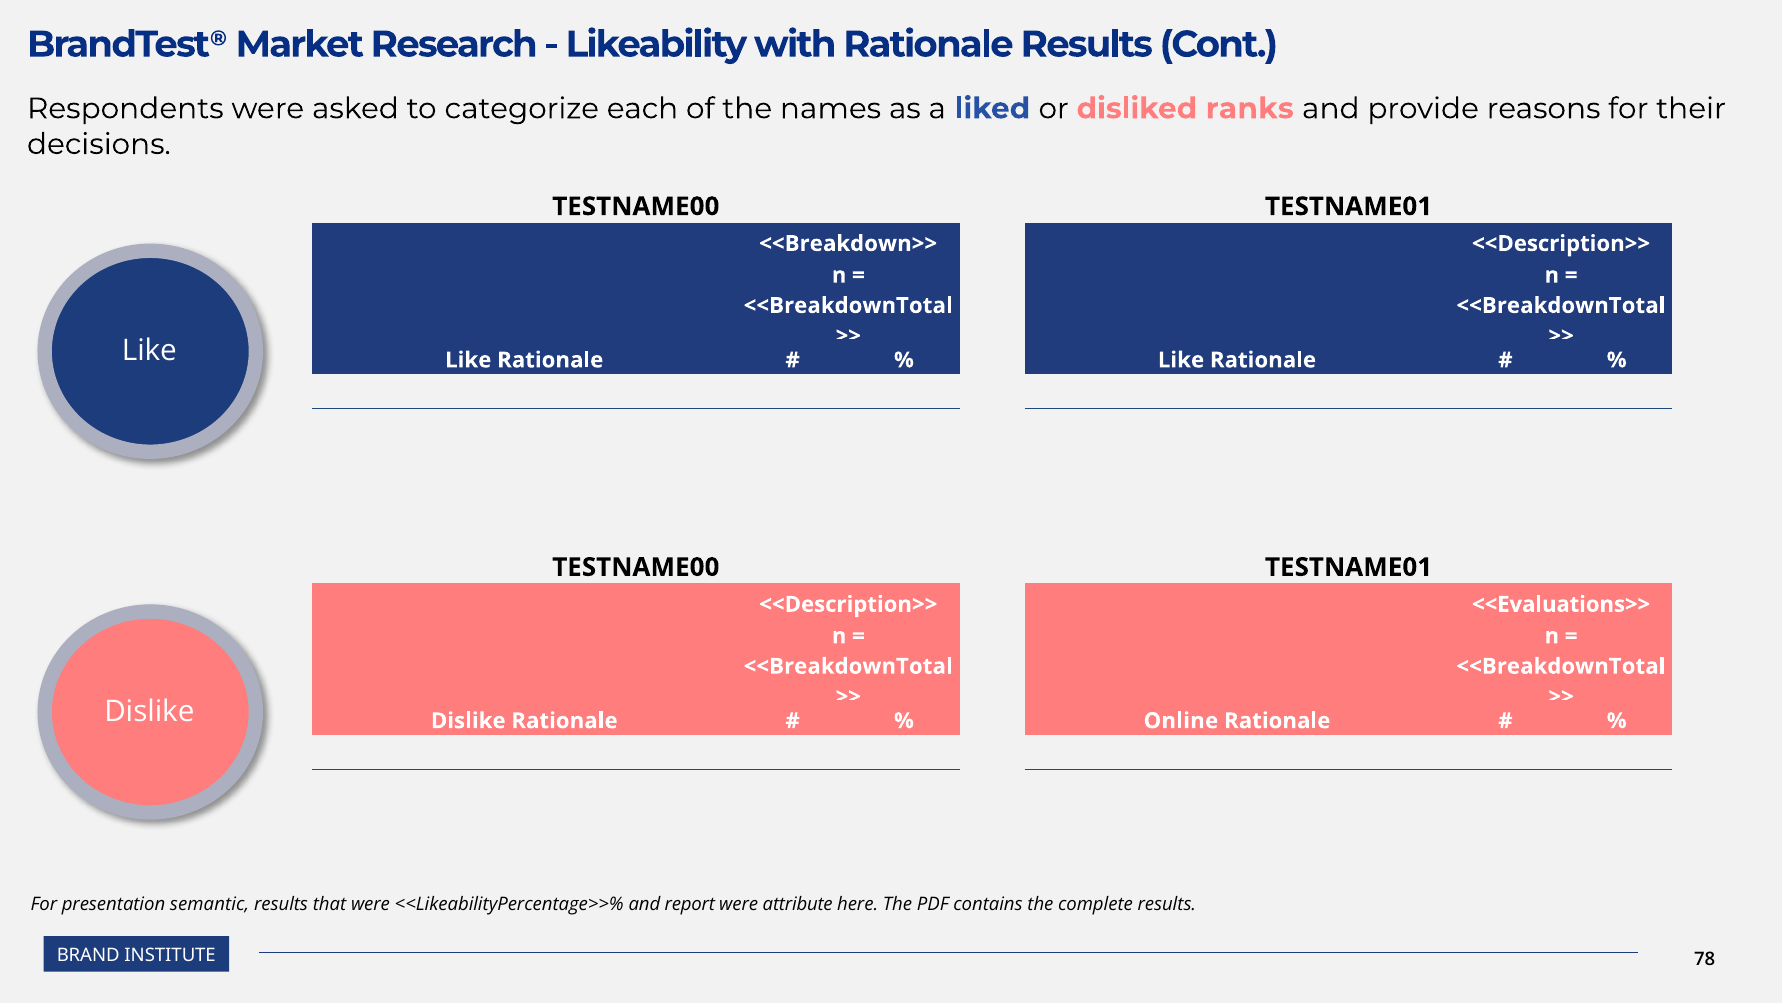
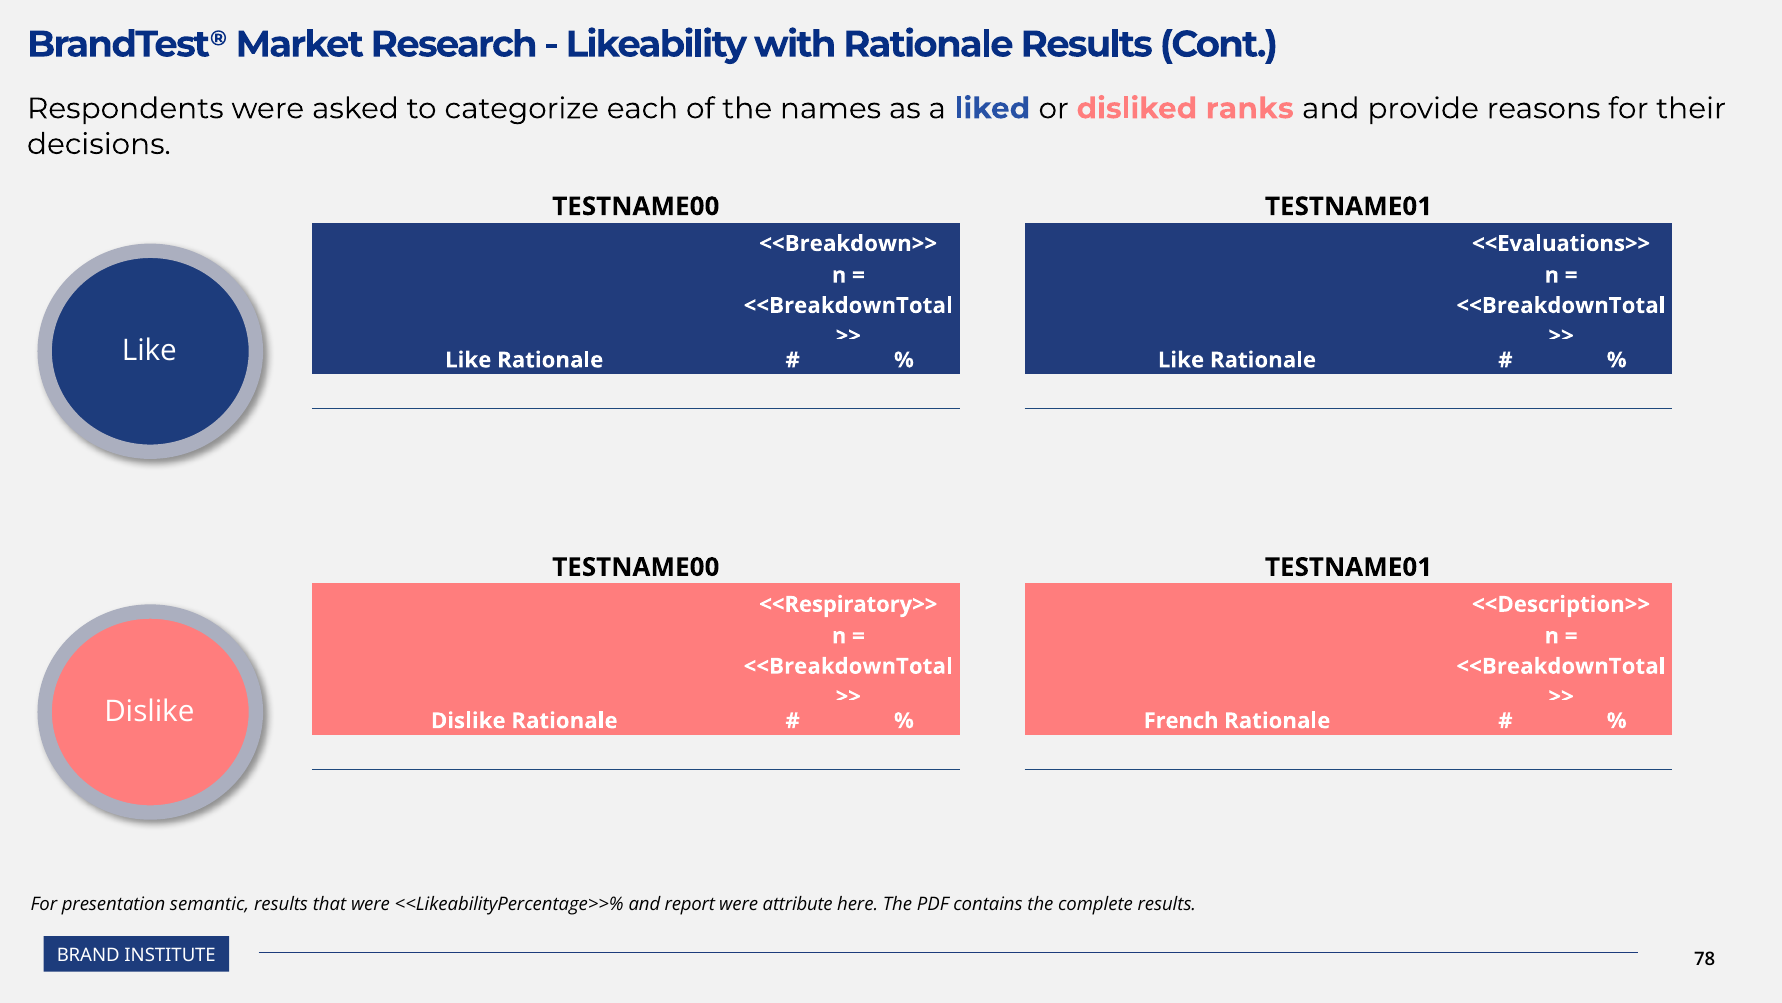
<<Description>> at (1561, 243): <<Description>> -> <<Evaluations>>
<<Description>> at (848, 604): <<Description>> -> <<Respiratory>>
<<Evaluations>>: <<Evaluations>> -> <<Description>>
Online: Online -> French
